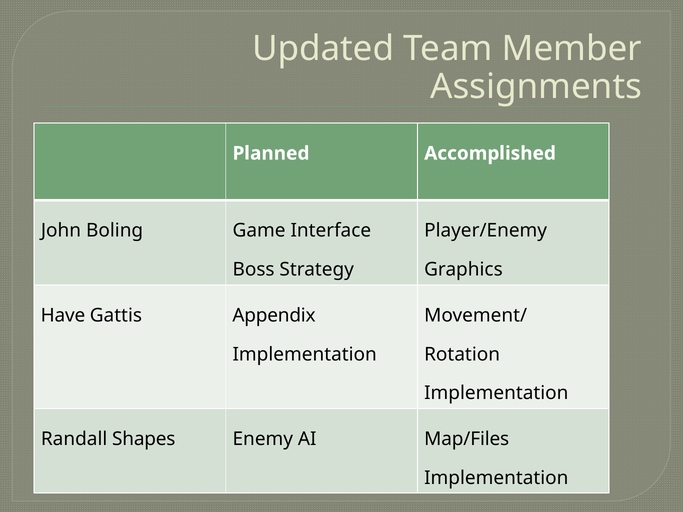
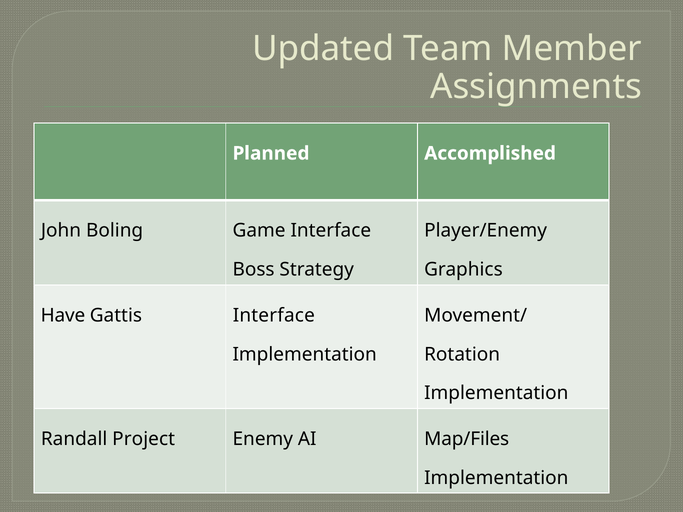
Gattis Appendix: Appendix -> Interface
Shapes: Shapes -> Project
